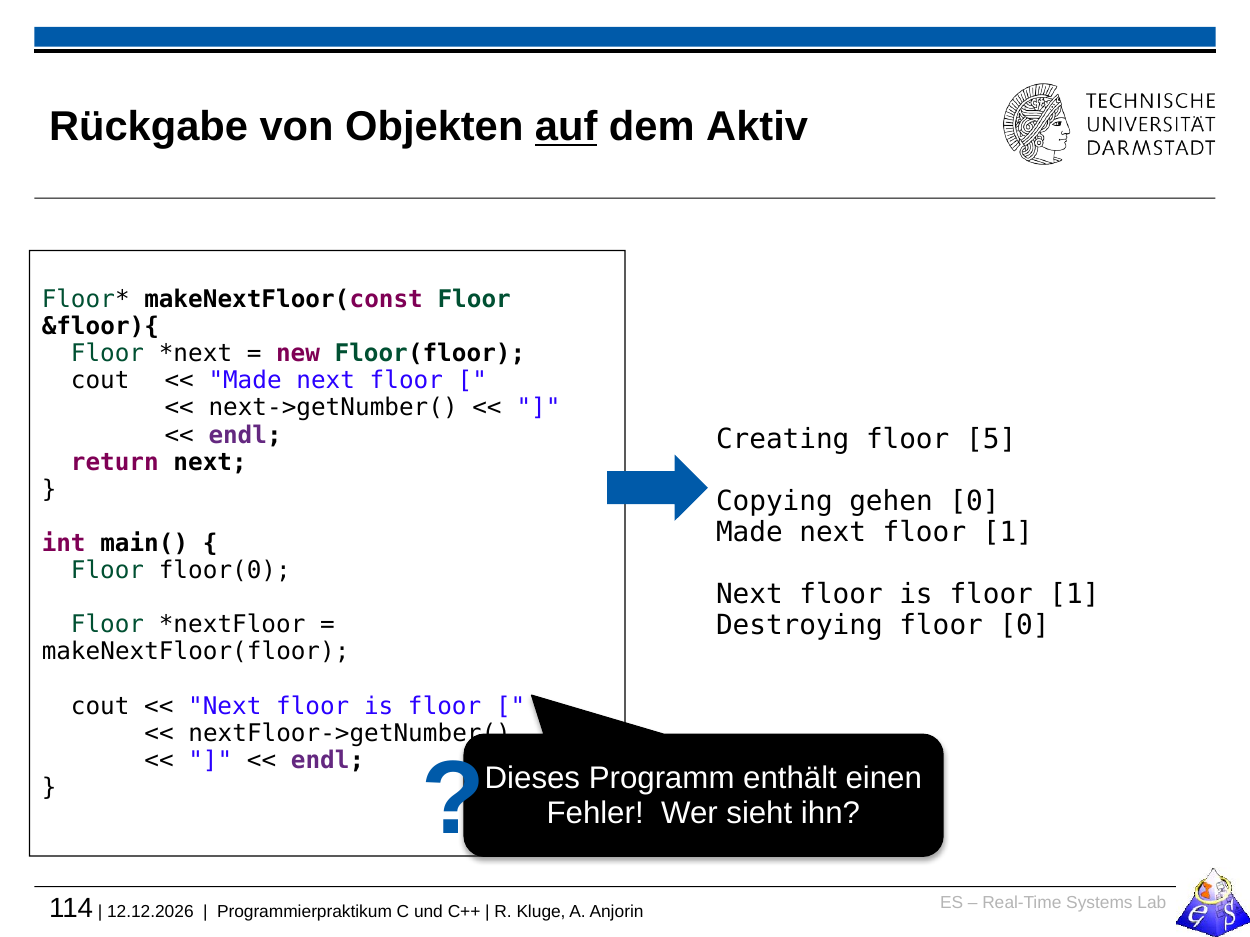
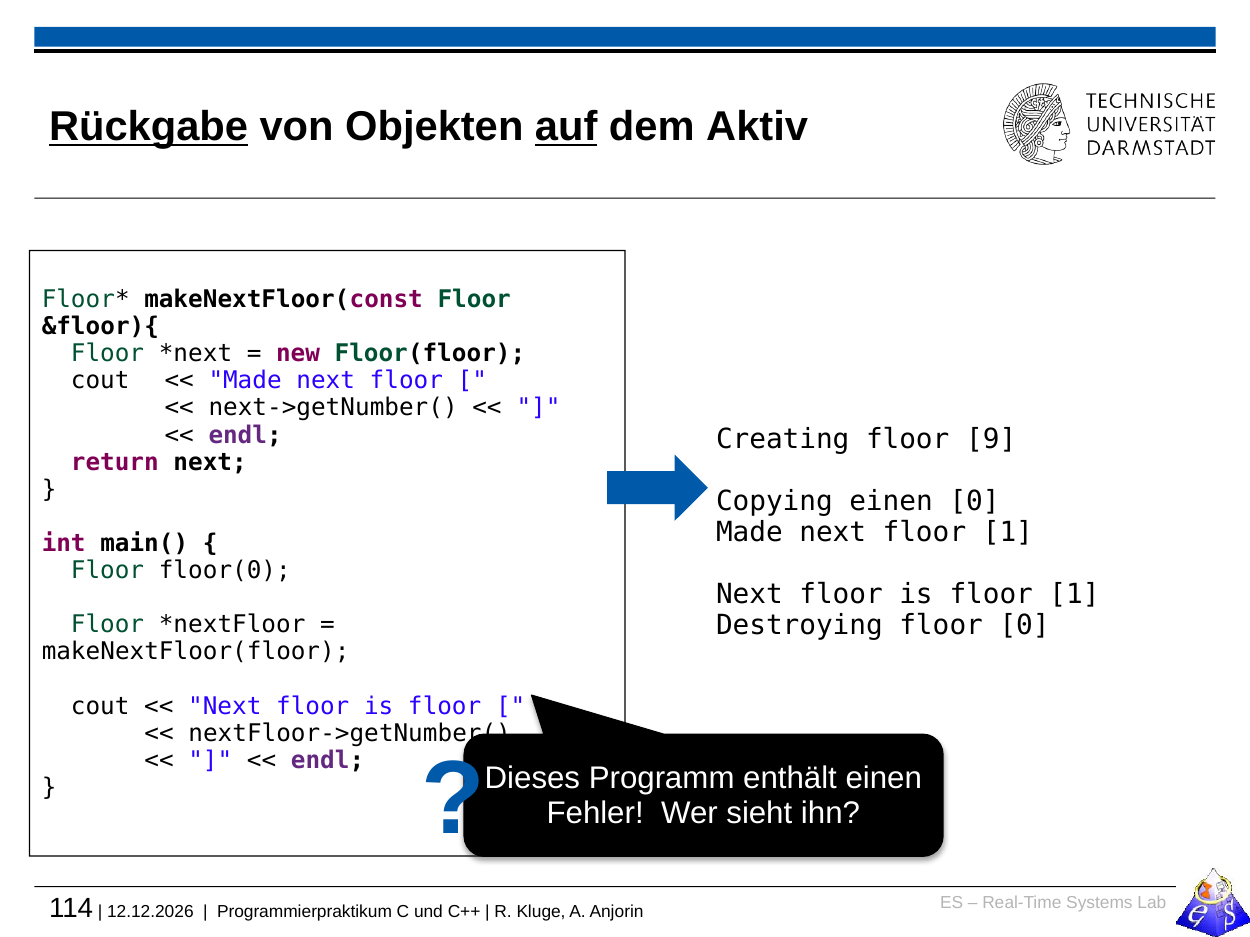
Rückgabe underline: none -> present
5: 5 -> 9
Copying gehen: gehen -> einen
